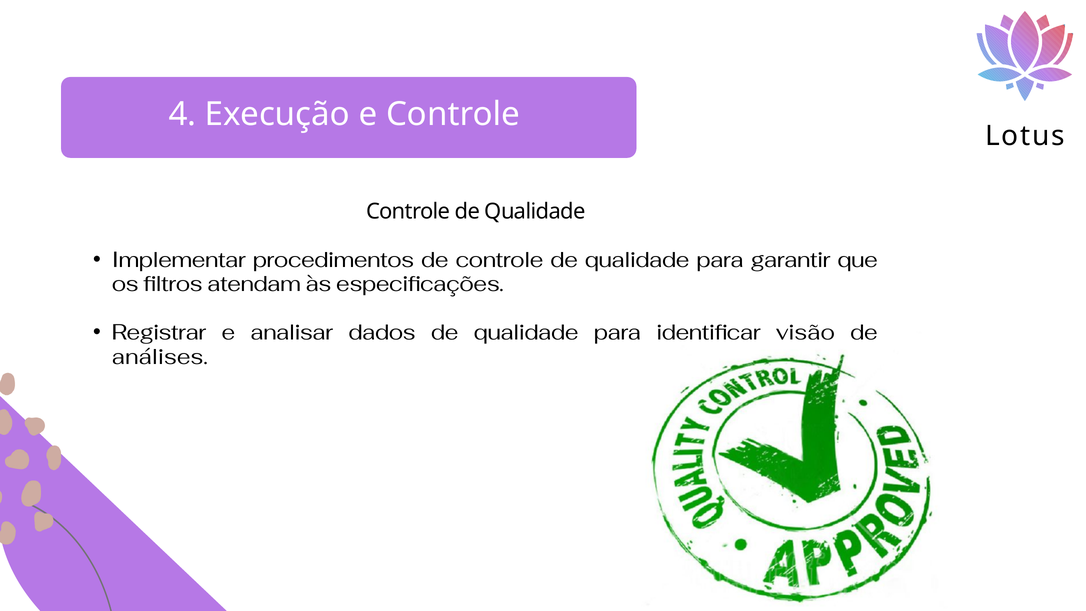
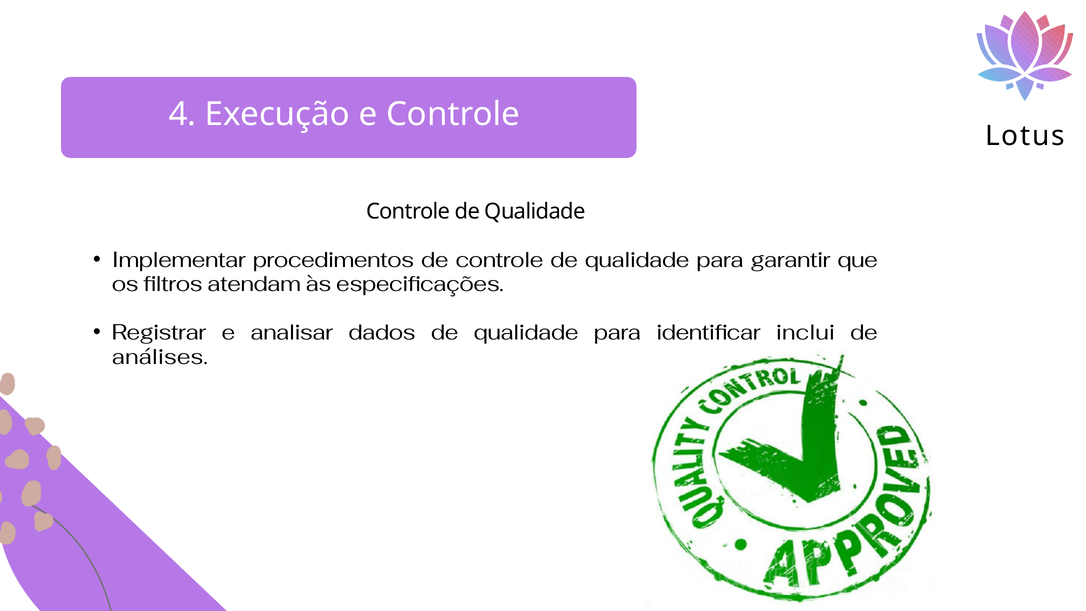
visão: visão -> inclui
